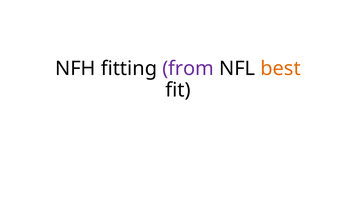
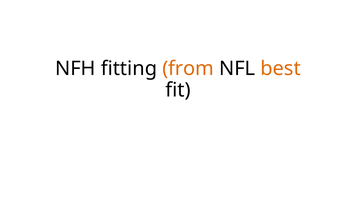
from colour: purple -> orange
